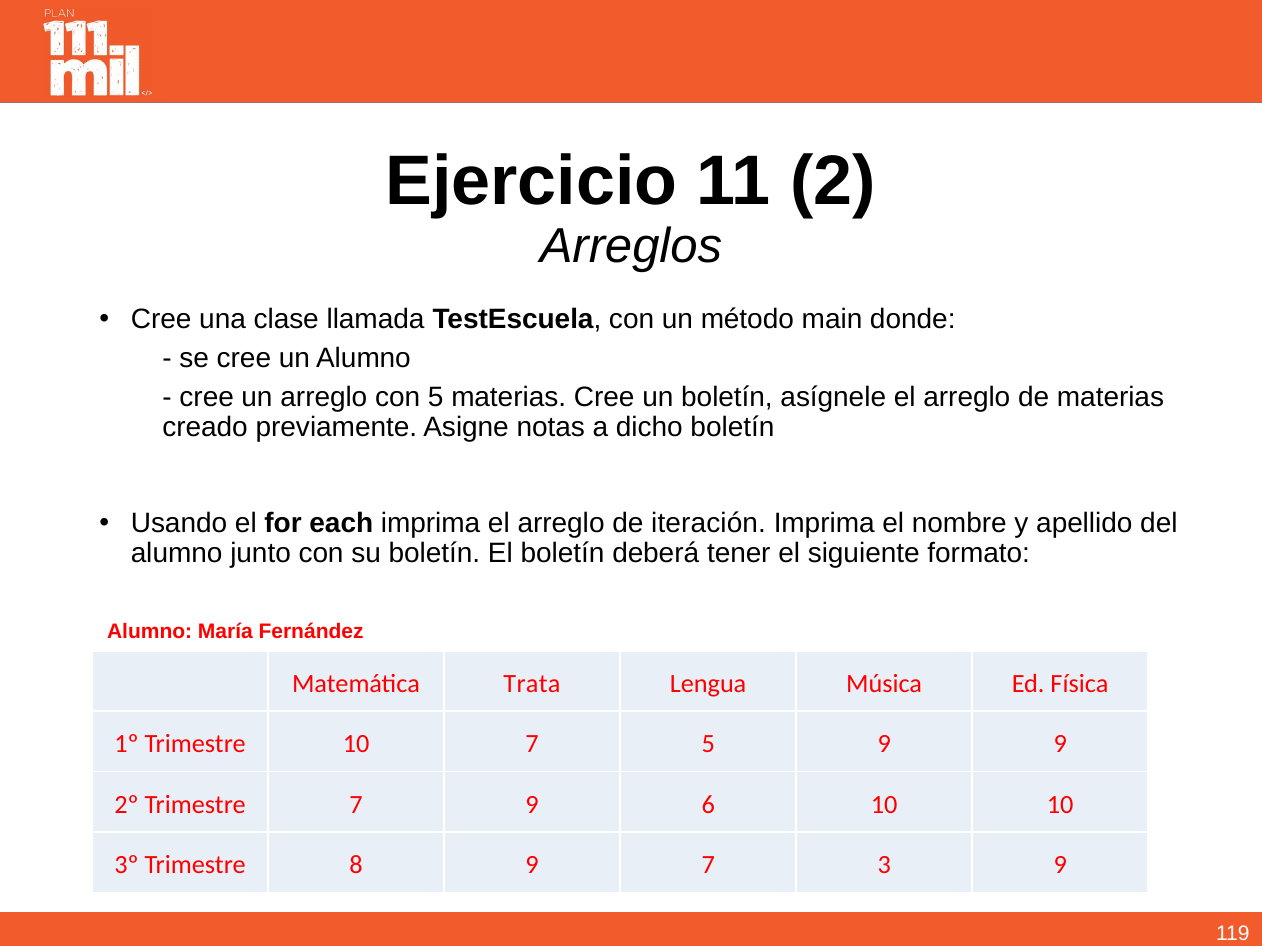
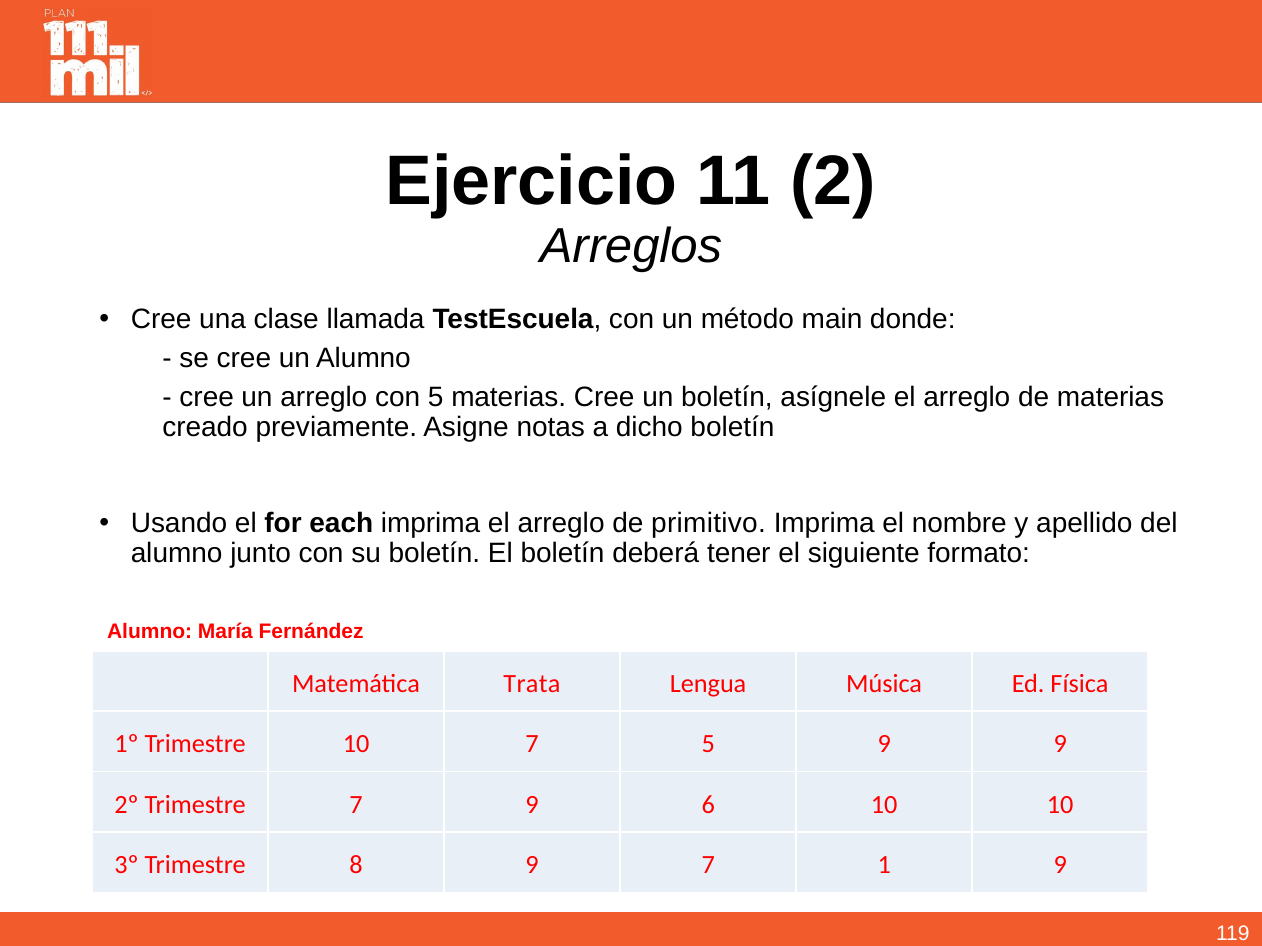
iteración: iteración -> primitivo
3: 3 -> 1
